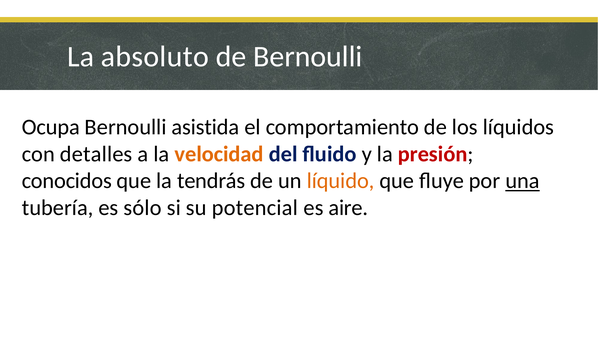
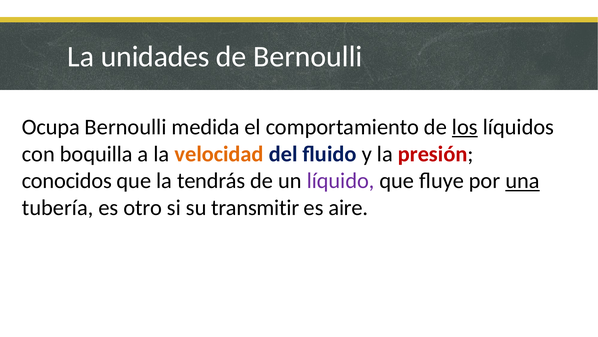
absoluto: absoluto -> unidades
asistida: asistida -> medida
los underline: none -> present
detalles: detalles -> boquilla
líquido colour: orange -> purple
sólo: sólo -> otro
potencial: potencial -> transmitir
